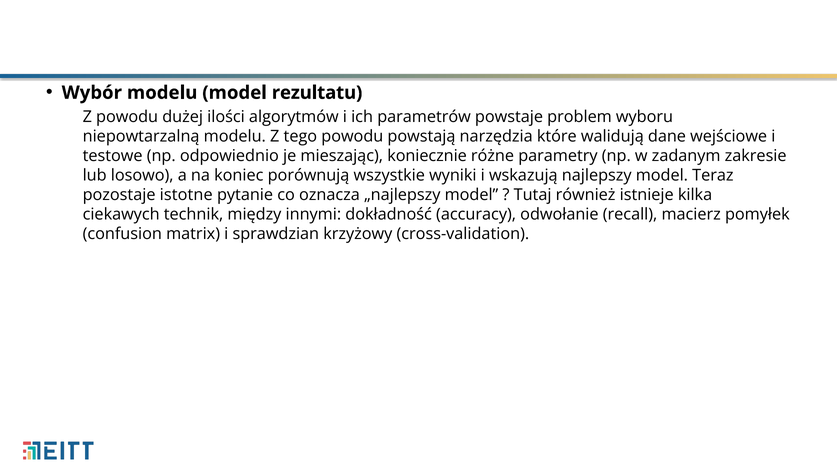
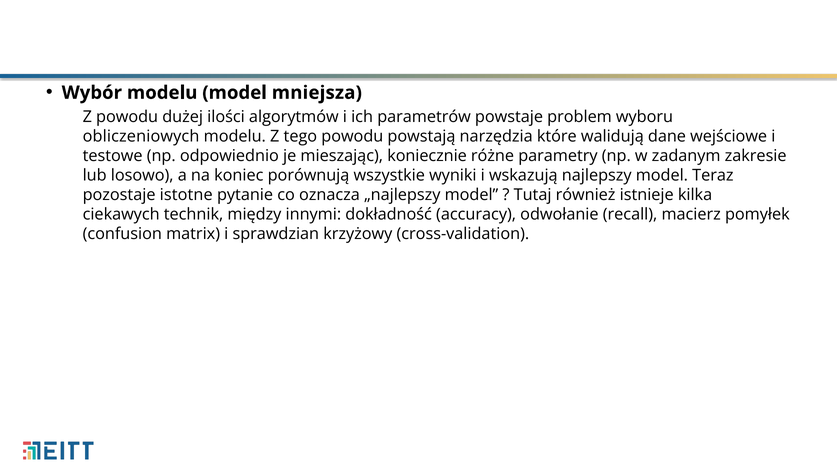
rezultatu: rezultatu -> mniejsza
niepowtarzalną: niepowtarzalną -> obliczeniowych
